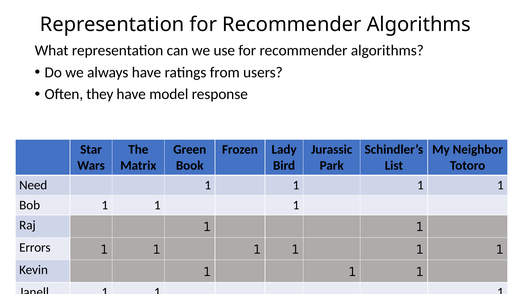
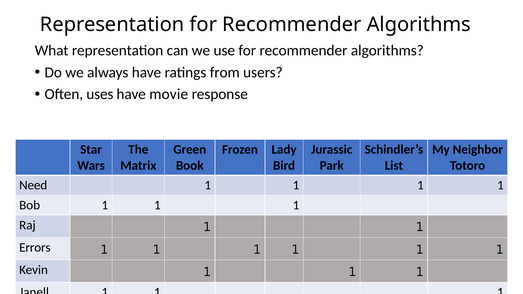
they: they -> uses
model: model -> movie
